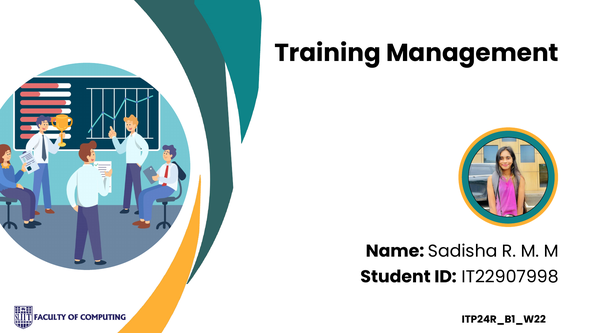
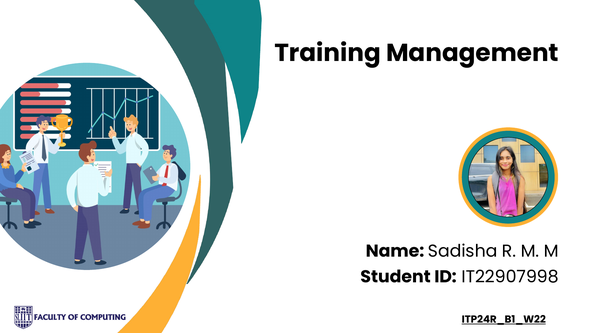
ITP24R_B1_W22 underline: none -> present
